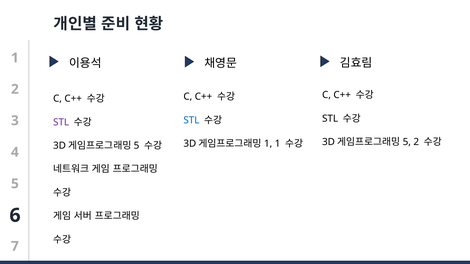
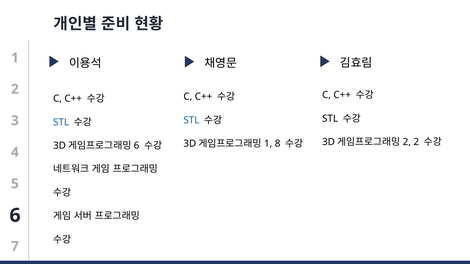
STL at (61, 122) colour: purple -> blue
5 at (407, 142): 5 -> 2
1 1: 1 -> 8
5 at (137, 146): 5 -> 6
